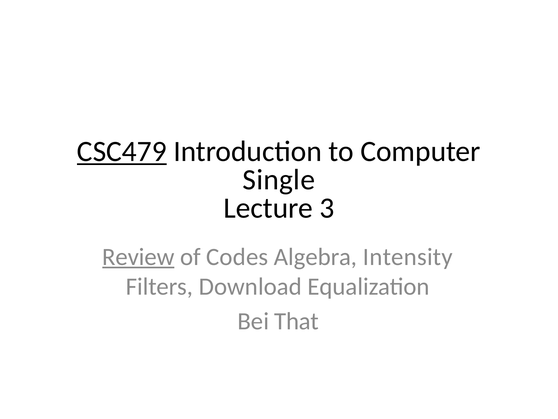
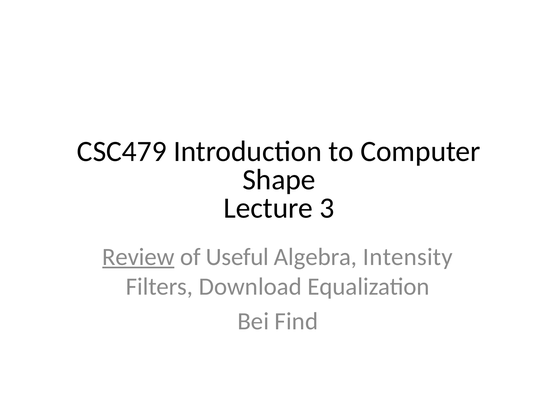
CSC479 underline: present -> none
Single: Single -> Shape
Codes: Codes -> Useful
That: That -> Find
